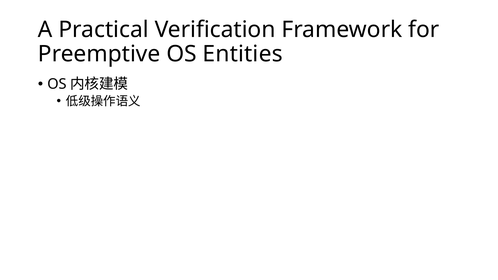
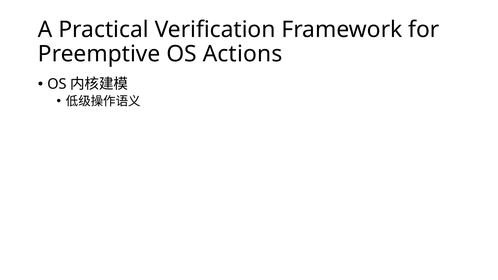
Entities: Entities -> Actions
